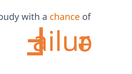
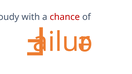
chance colour: orange -> red
